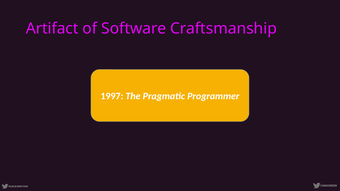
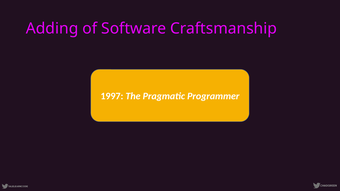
Artifact: Artifact -> Adding
